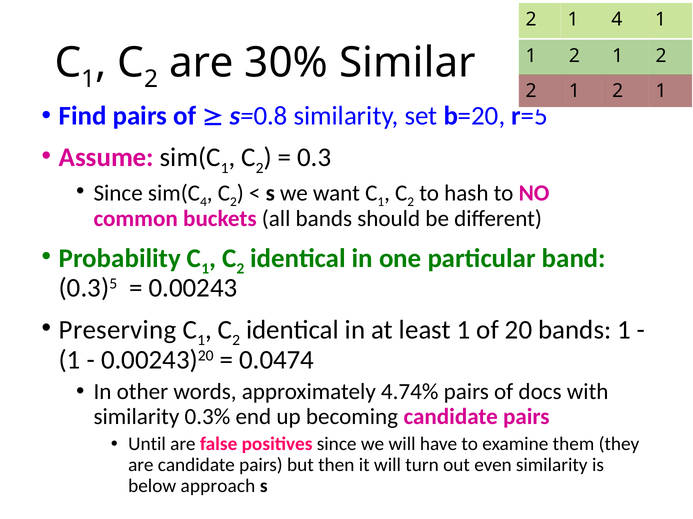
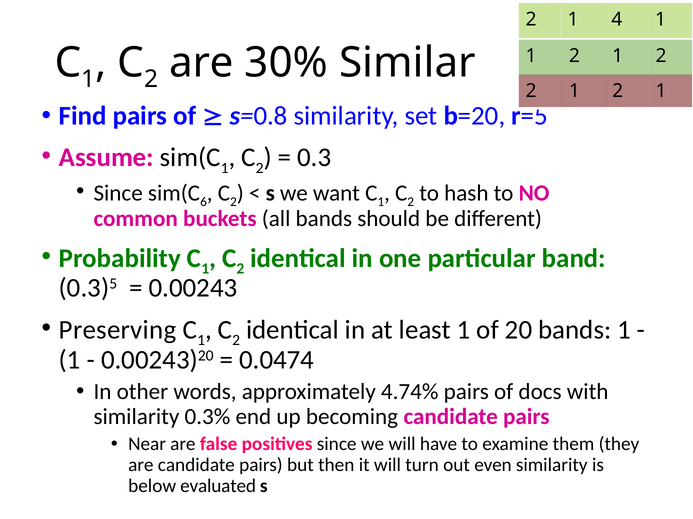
4 at (204, 202): 4 -> 6
Until: Until -> Near
approach: approach -> evaluated
